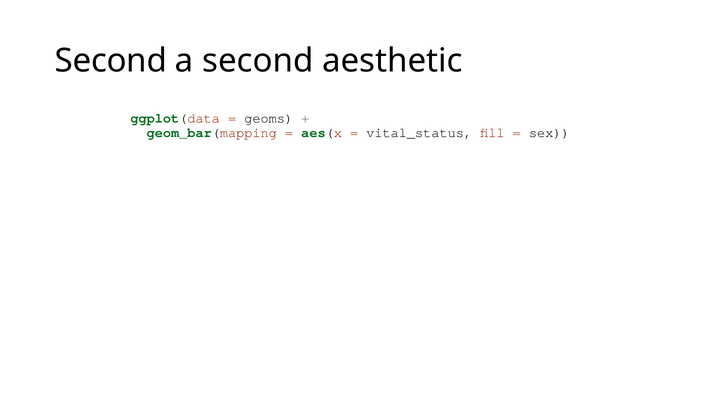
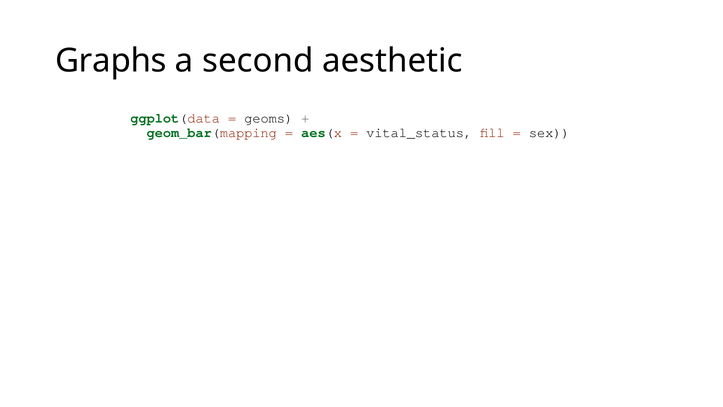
Second at (111, 61): Second -> Graphs
